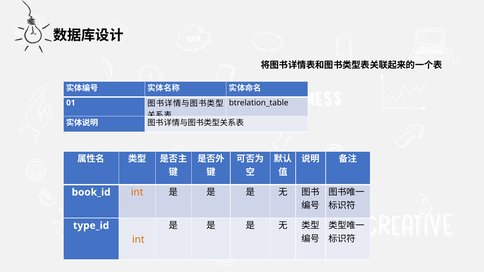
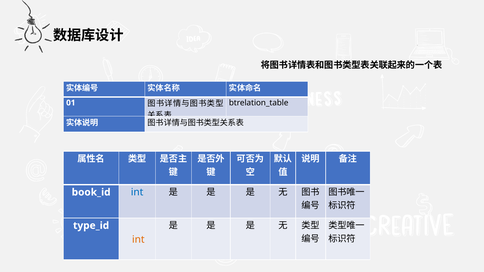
int at (137, 192) colour: orange -> blue
